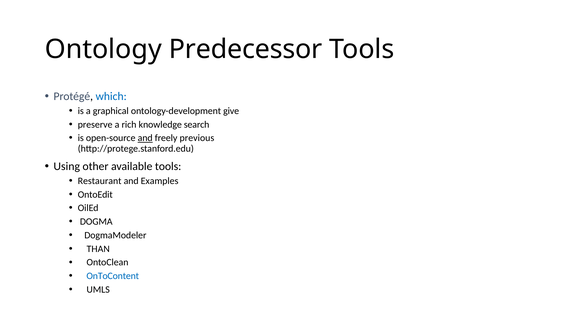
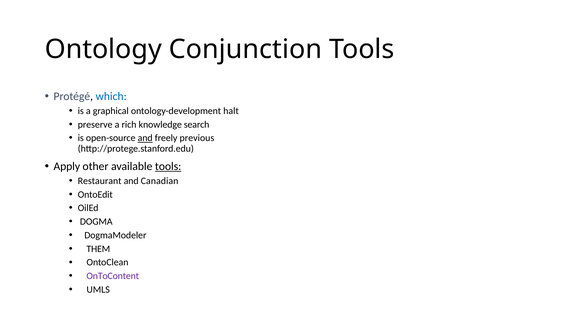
Predecessor: Predecessor -> Conjunction
give: give -> halt
Using: Using -> Apply
tools at (168, 166) underline: none -> present
Examples: Examples -> Canadian
THAN: THAN -> THEM
OnToContent colour: blue -> purple
